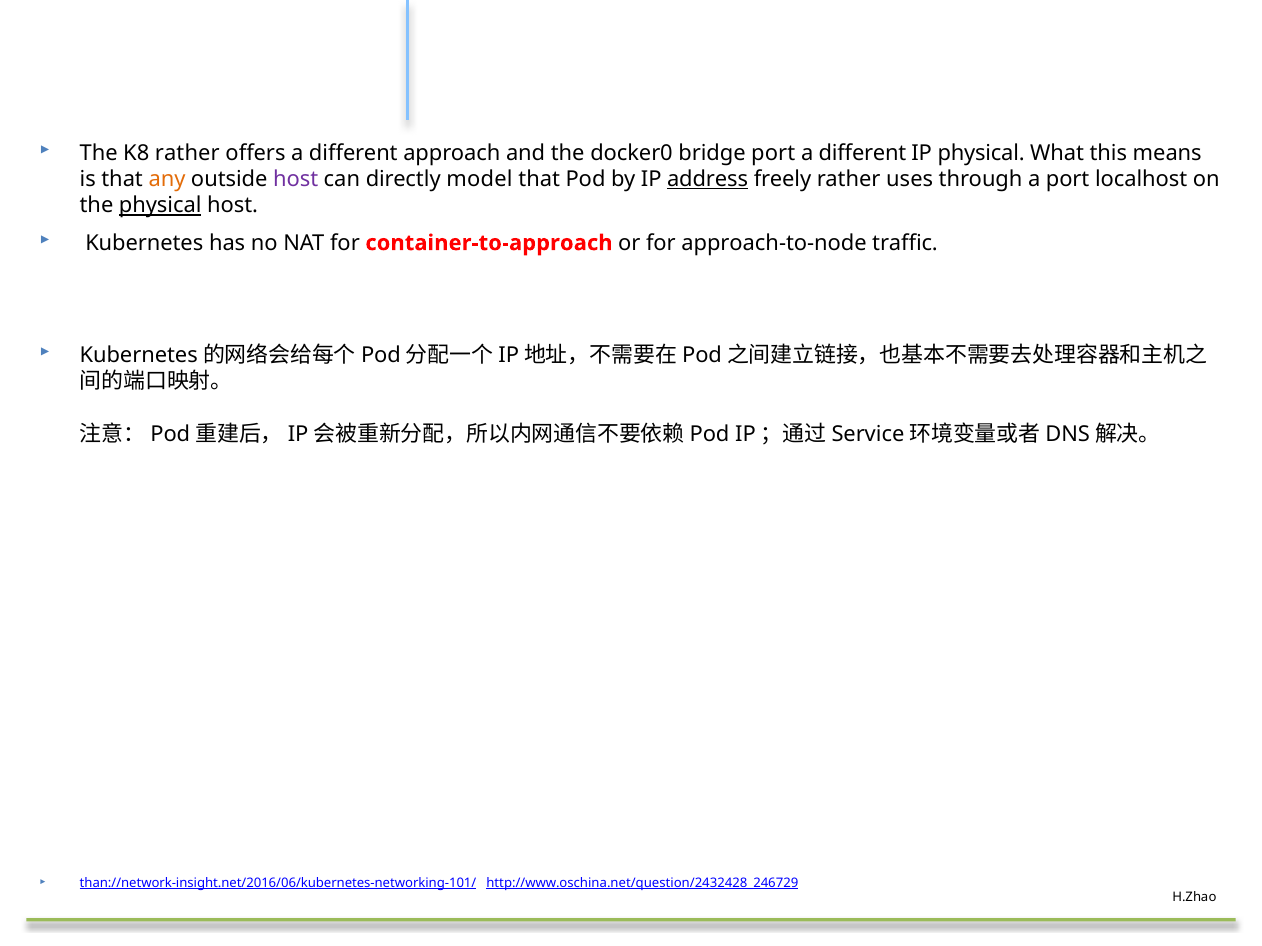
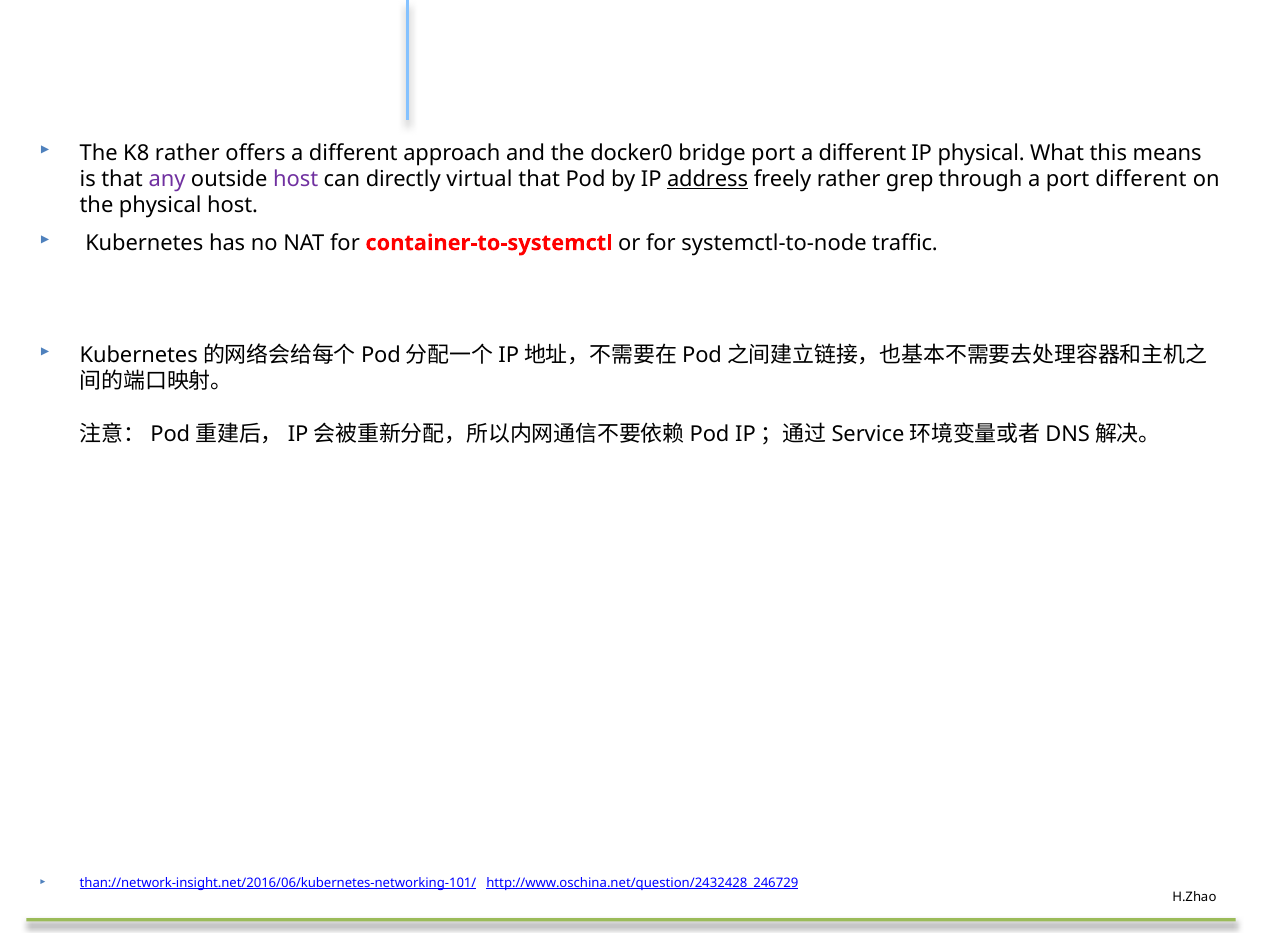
any colour: orange -> purple
model: model -> virtual
uses: uses -> grep
port localhost: localhost -> different
physical at (160, 206) underline: present -> none
container-to-approach: container-to-approach -> container-to-systemctl
approach-to-node: approach-to-node -> systemctl-to-node
